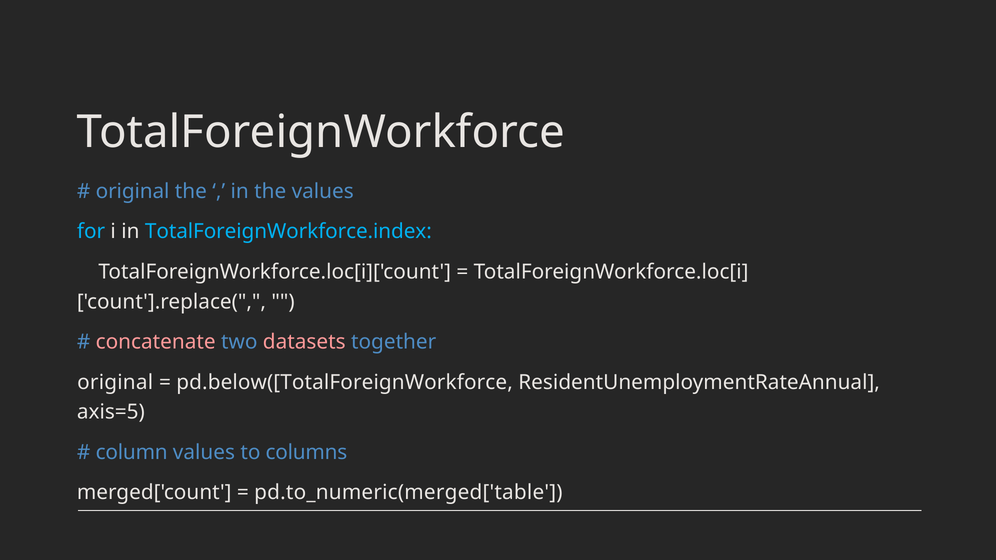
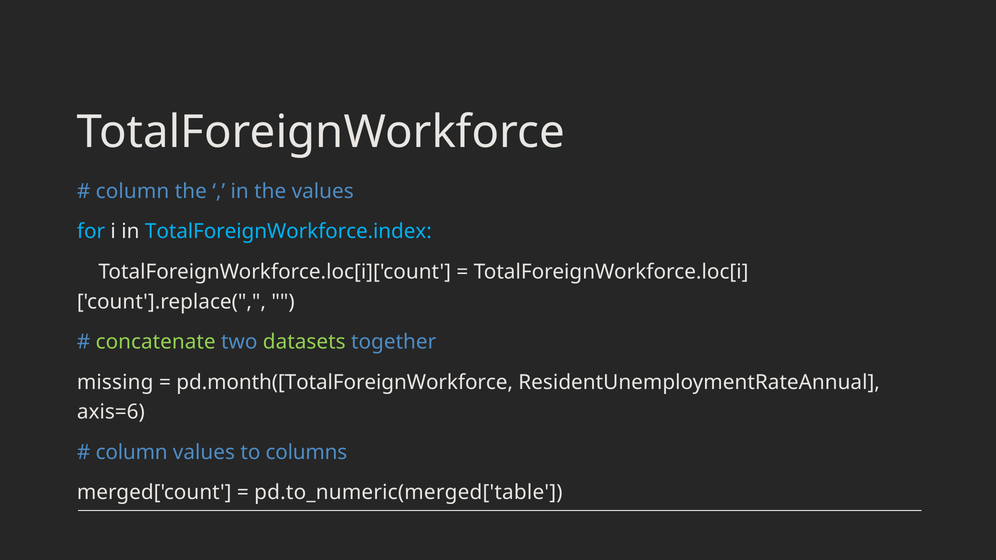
original at (133, 191): original -> column
concatenate colour: pink -> light green
datasets colour: pink -> light green
original at (115, 382): original -> missing
pd.below([TotalForeignWorkforce: pd.below([TotalForeignWorkforce -> pd.month([TotalForeignWorkforce
axis=5: axis=5 -> axis=6
